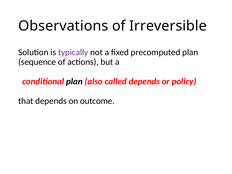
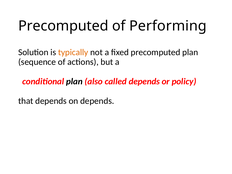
Observations at (63, 26): Observations -> Precomputed
Irreversible: Irreversible -> Performing
typically colour: purple -> orange
on outcome: outcome -> depends
